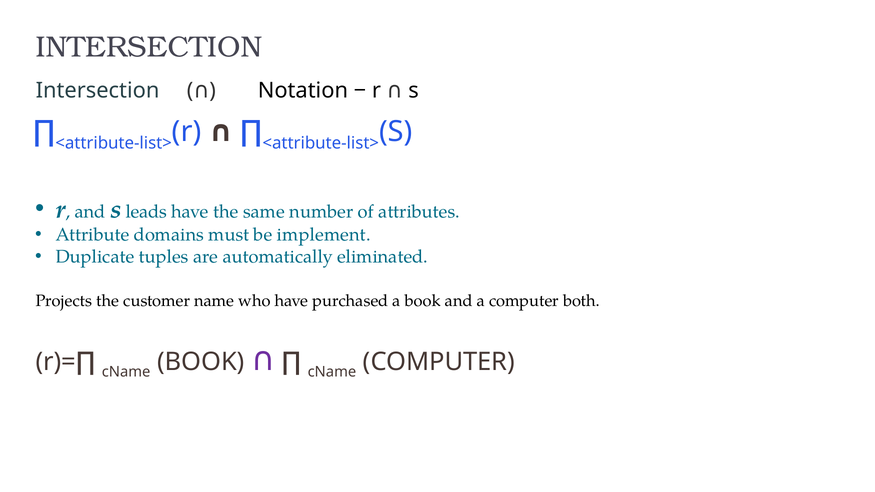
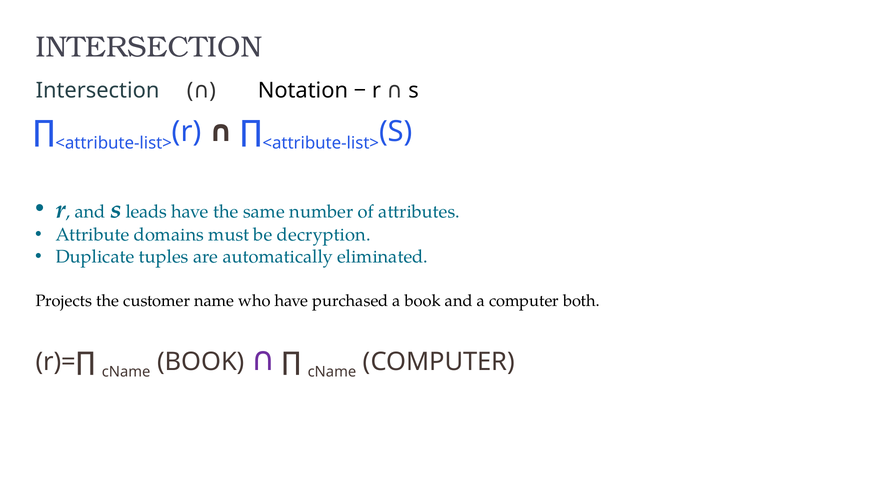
implement: implement -> decryption
